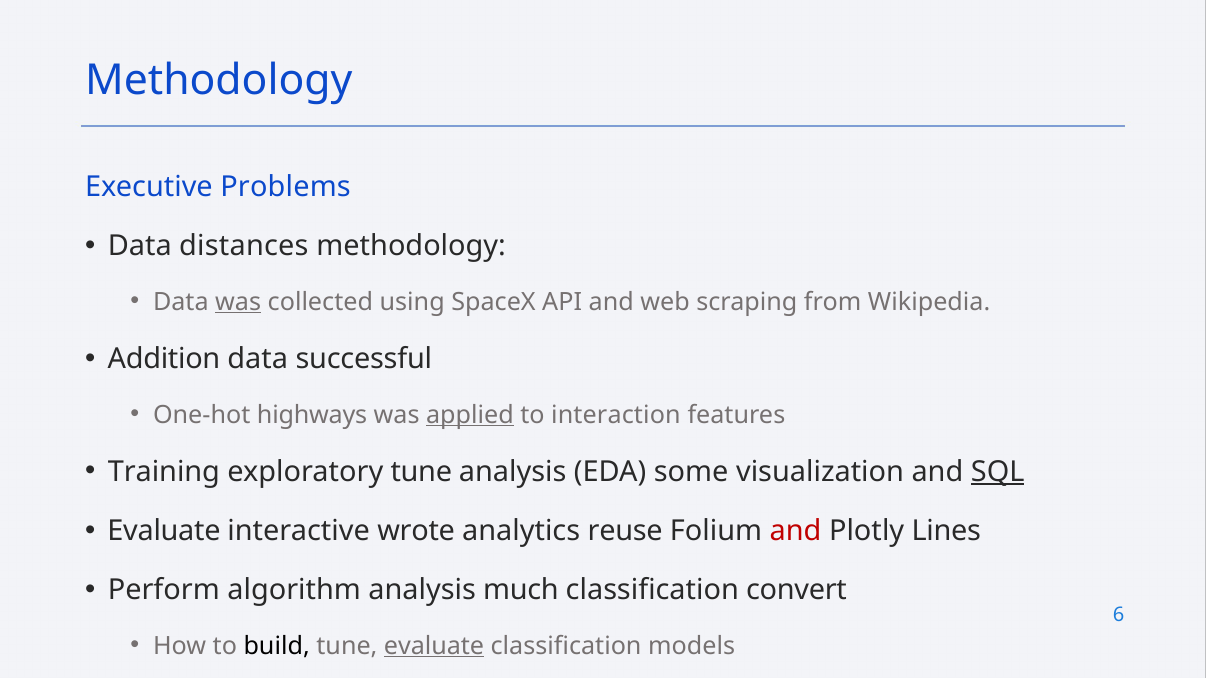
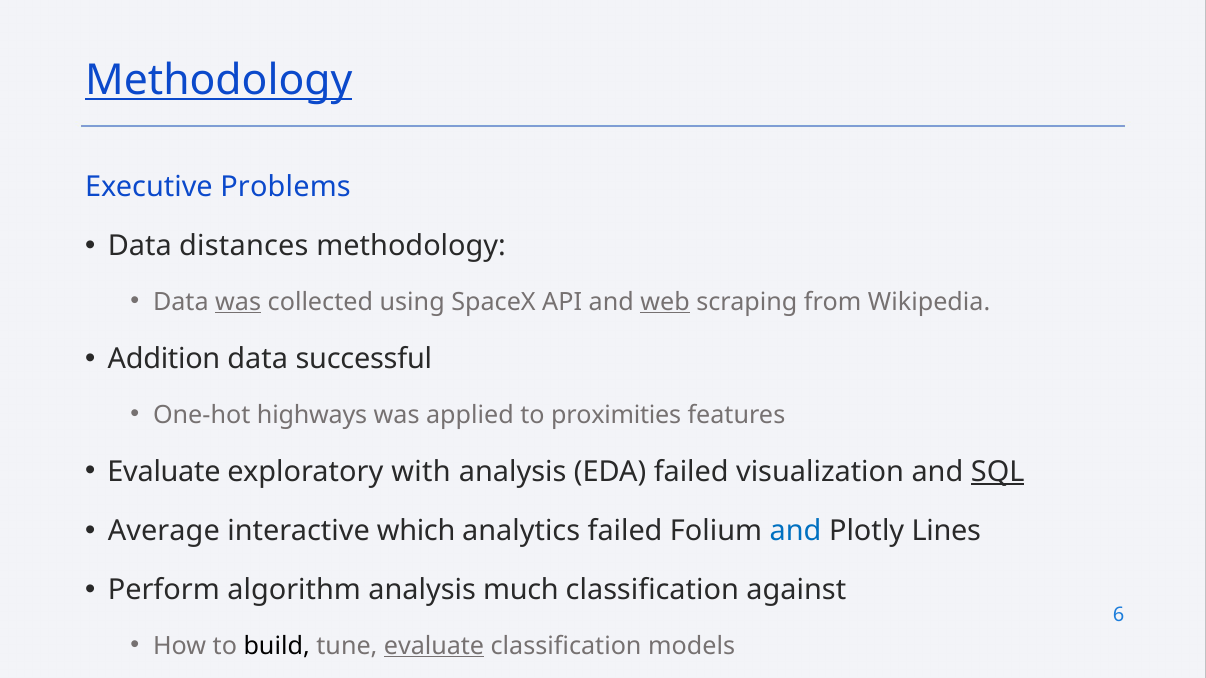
Methodology at (219, 81) underline: none -> present
web underline: none -> present
applied underline: present -> none
interaction: interaction -> proximities
Training at (164, 472): Training -> Evaluate
exploratory tune: tune -> with
EDA some: some -> failed
Evaluate at (164, 531): Evaluate -> Average
wrote: wrote -> which
analytics reuse: reuse -> failed
and at (796, 531) colour: red -> blue
convert: convert -> against
